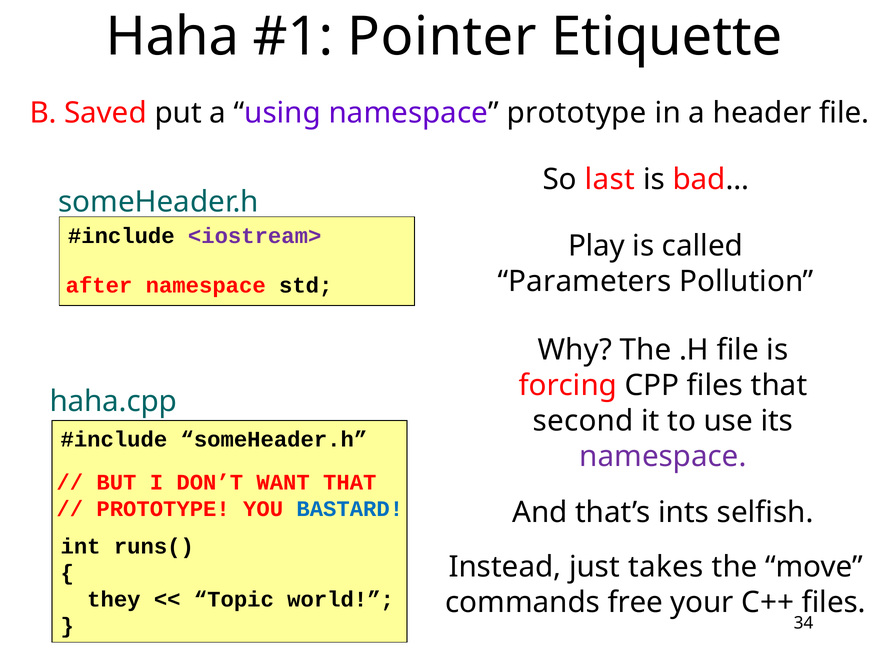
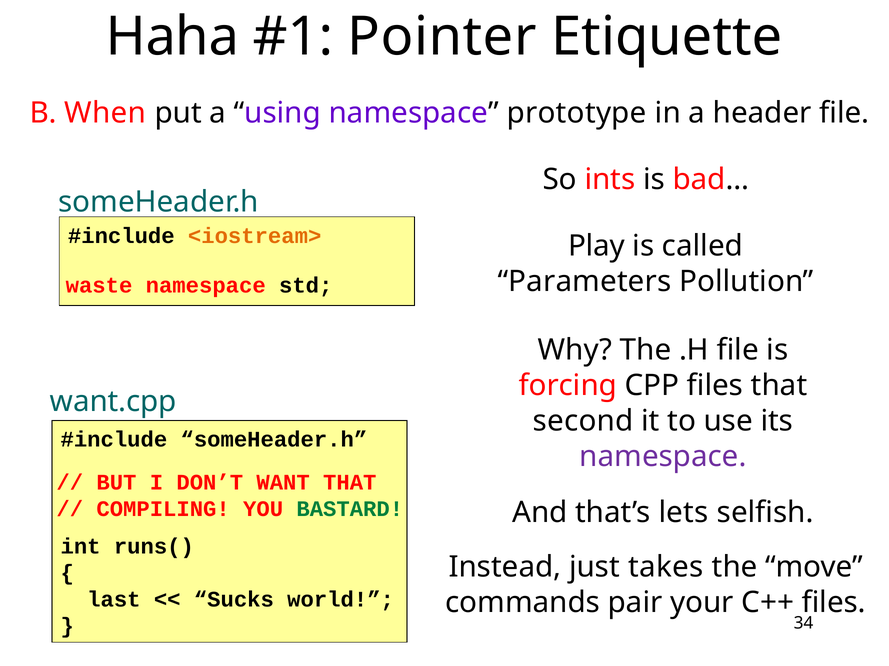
Saved: Saved -> When
last: last -> ints
<iostream> colour: purple -> orange
after: after -> waste
haha.cpp: haha.cpp -> want.cpp
PROTOTYPE at (163, 510): PROTOTYPE -> COMPILING
BASTARD colour: blue -> green
ints: ints -> lets
they: they -> last
Topic: Topic -> Sucks
free: free -> pair
